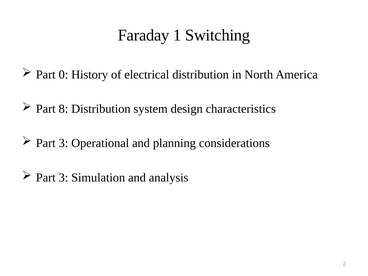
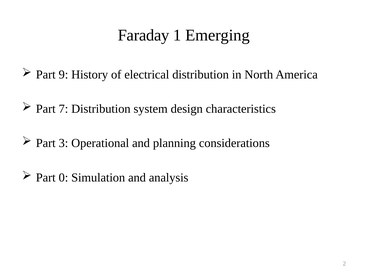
Switching: Switching -> Emerging
0: 0 -> 9
8: 8 -> 7
3 at (63, 177): 3 -> 0
